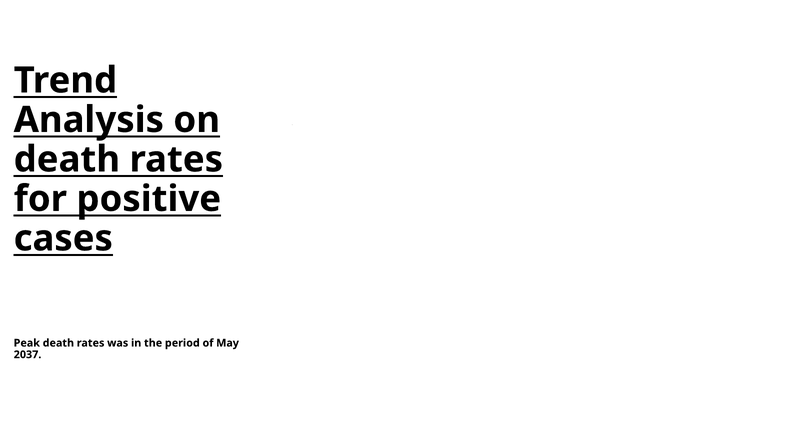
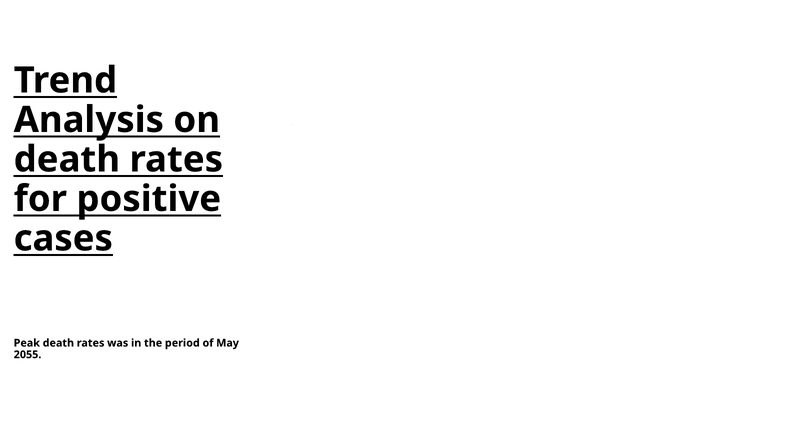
2037: 2037 -> 2055
